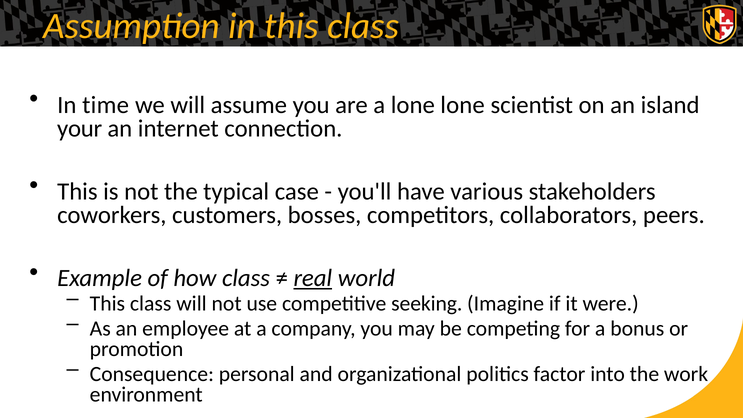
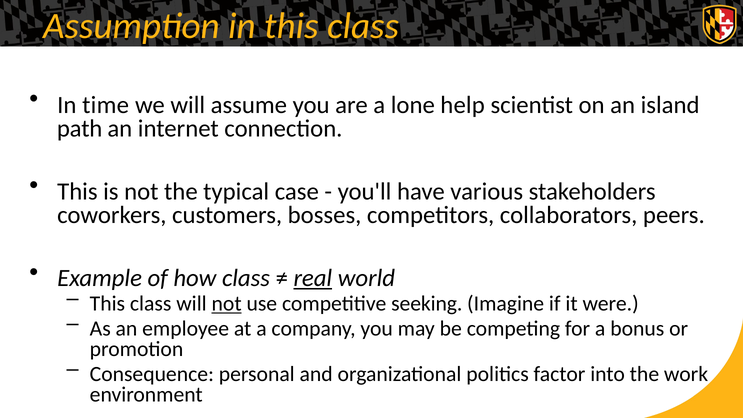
lone lone: lone -> help
your: your -> path
not at (227, 304) underline: none -> present
